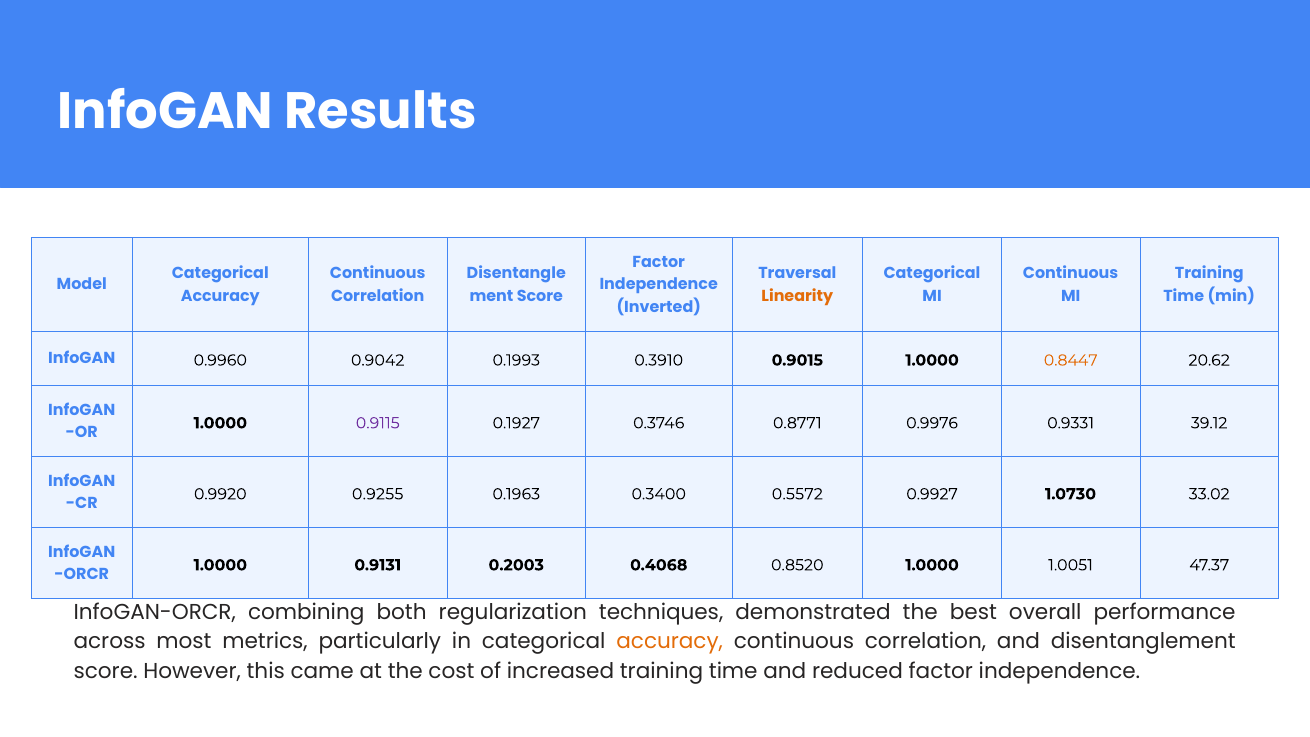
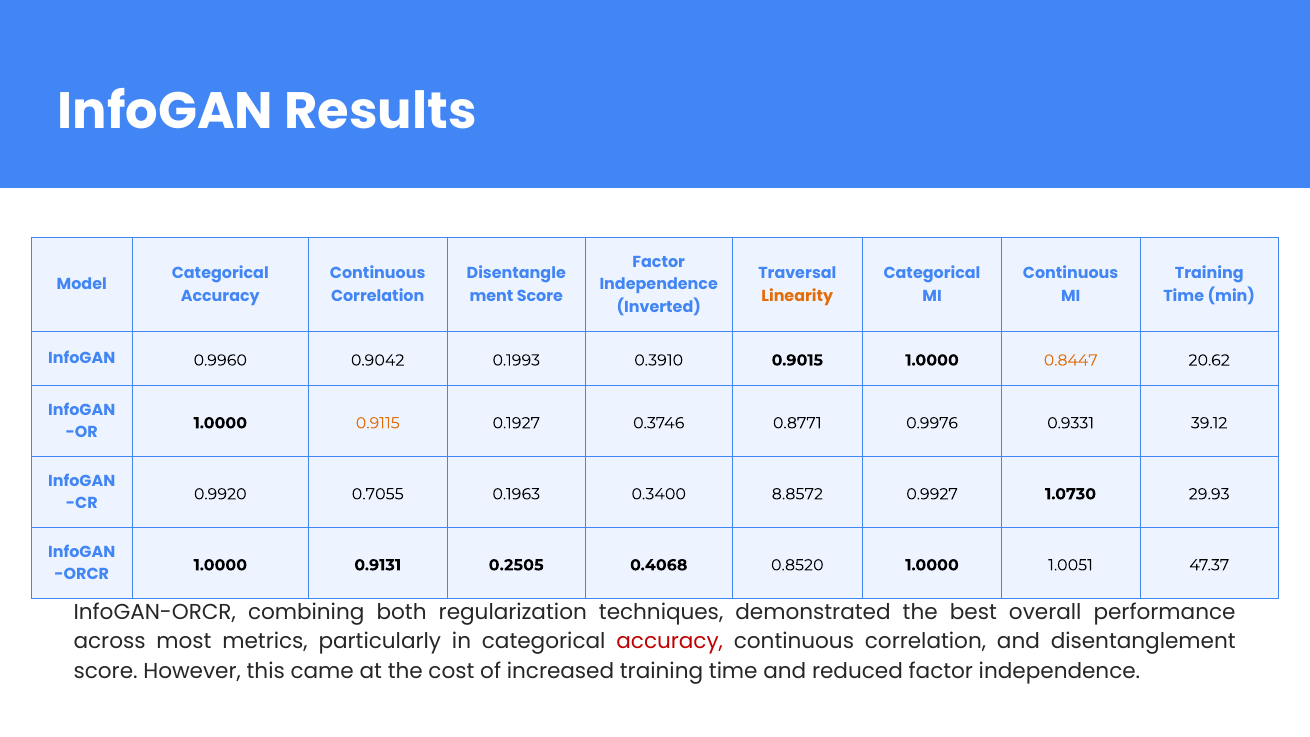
0.9115 colour: purple -> orange
0.9255: 0.9255 -> 0.7055
0.5572: 0.5572 -> 8.8572
33.02: 33.02 -> 29.93
0.2003: 0.2003 -> 0.2505
accuracy at (670, 642) colour: orange -> red
